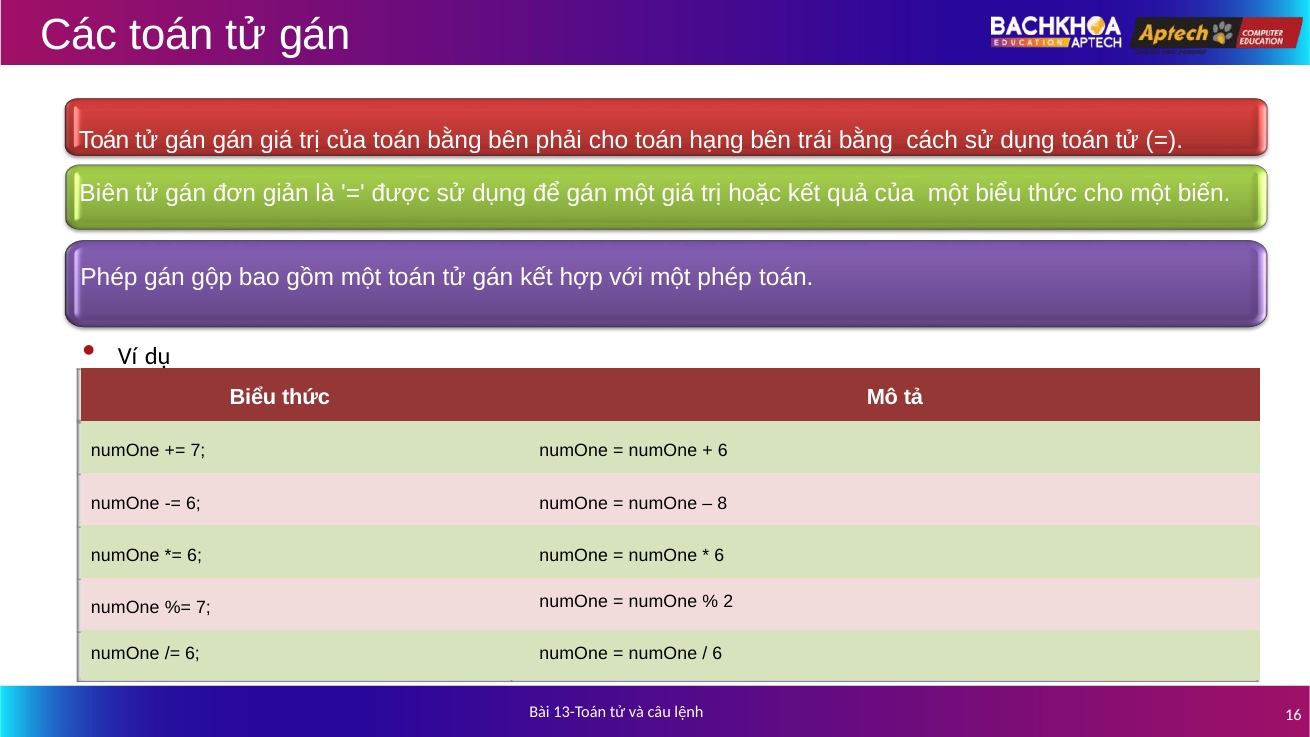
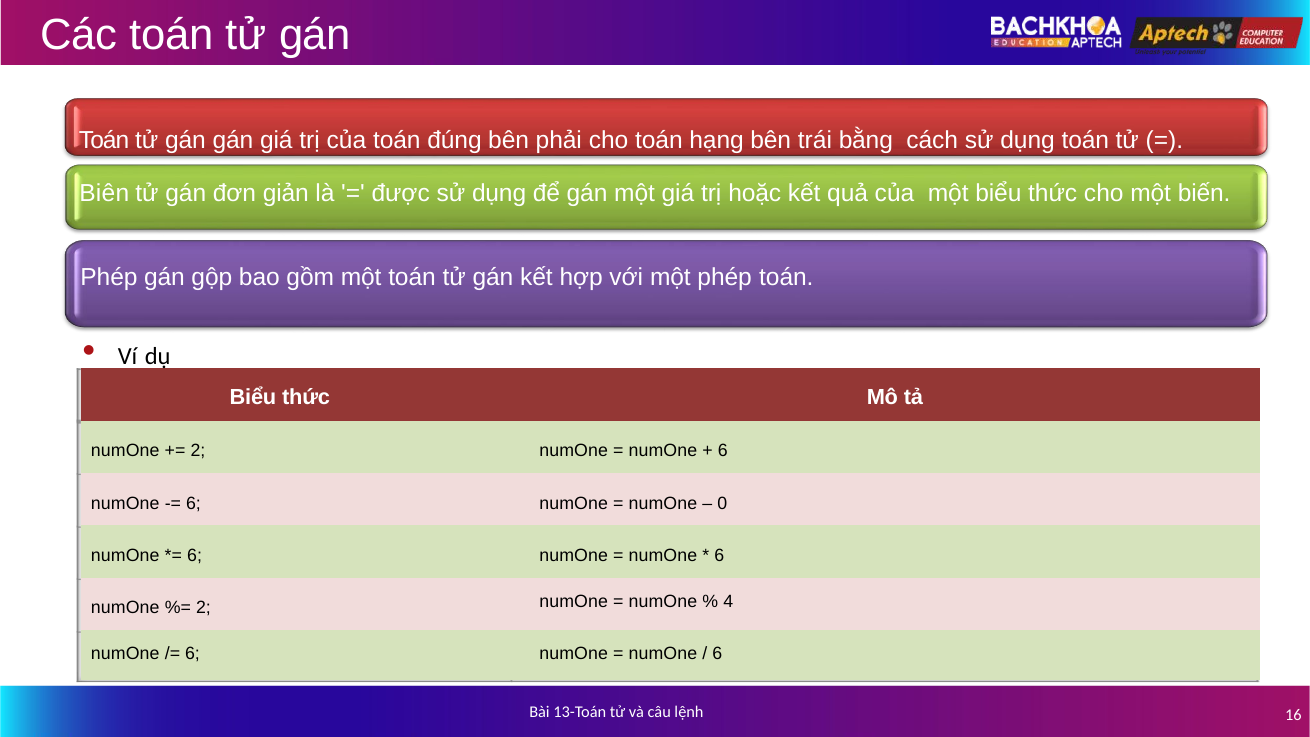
toán bằng: bằng -> đúng
7 at (198, 451): 7 -> 2
8: 8 -> 0
7 at (204, 608): 7 -> 2
2: 2 -> 4
